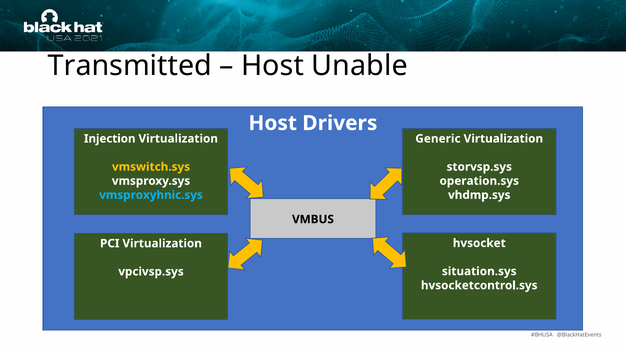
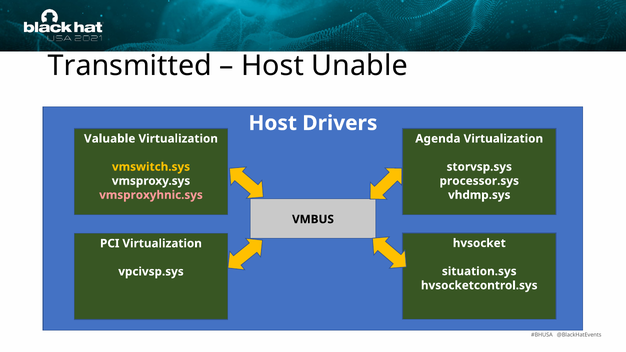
Injection: Injection -> Valuable
Generic: Generic -> Agenda
operation.sys: operation.sys -> processor.sys
vmsproxyhnic.sys colour: light blue -> pink
